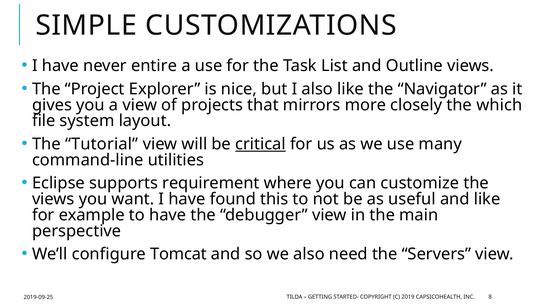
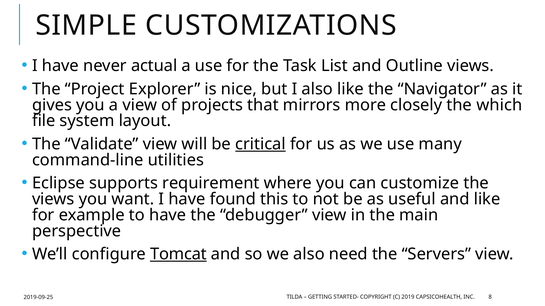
entire: entire -> actual
Tutorial: Tutorial -> Validate
Tomcat underline: none -> present
